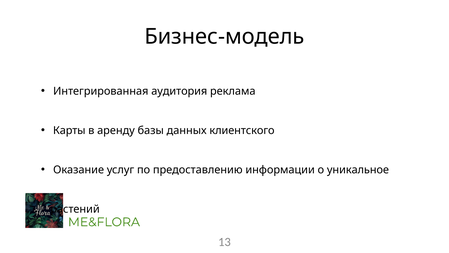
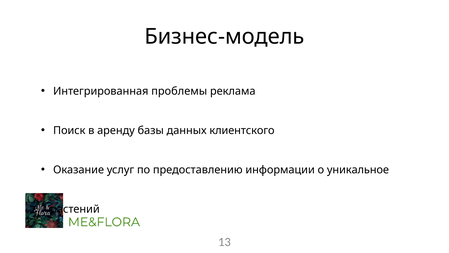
аудитория: аудитория -> проблемы
Карты: Карты -> Поиск
